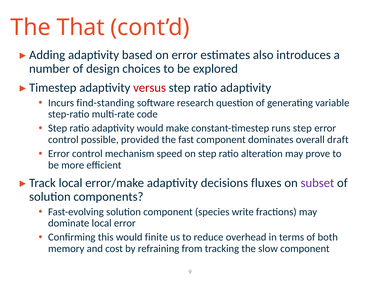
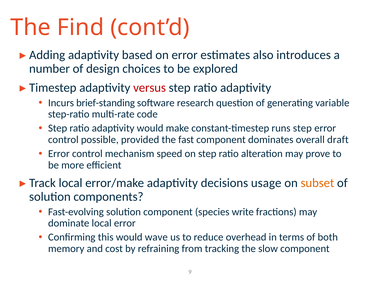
That: That -> Find
find-standing: find-standing -> brief-standing
fluxes: fluxes -> usage
subset colour: purple -> orange
finite: finite -> wave
